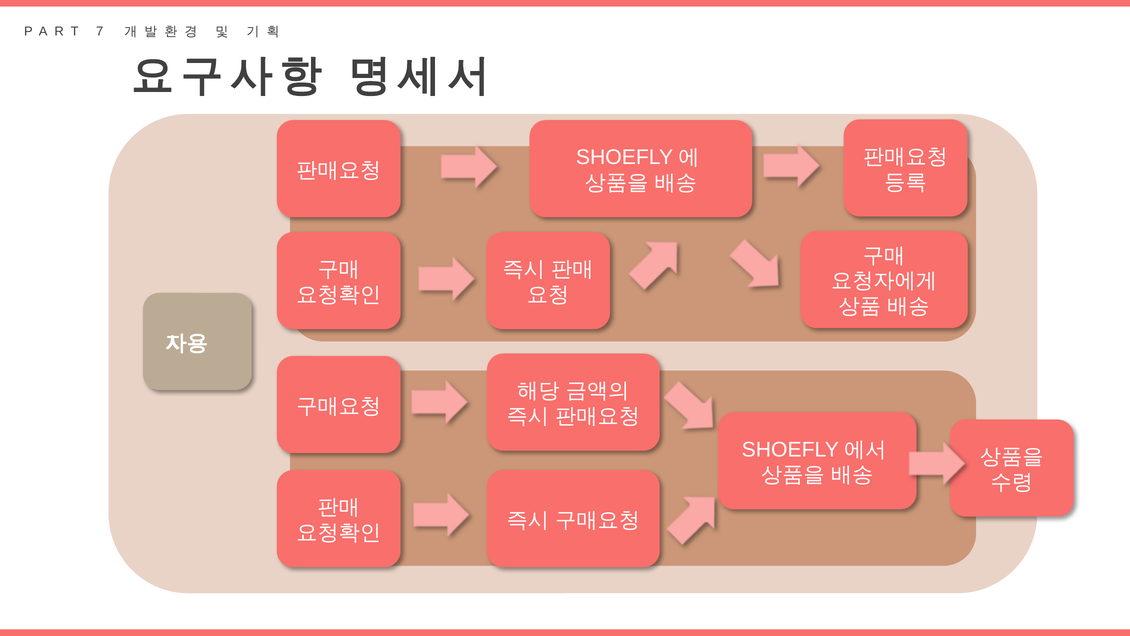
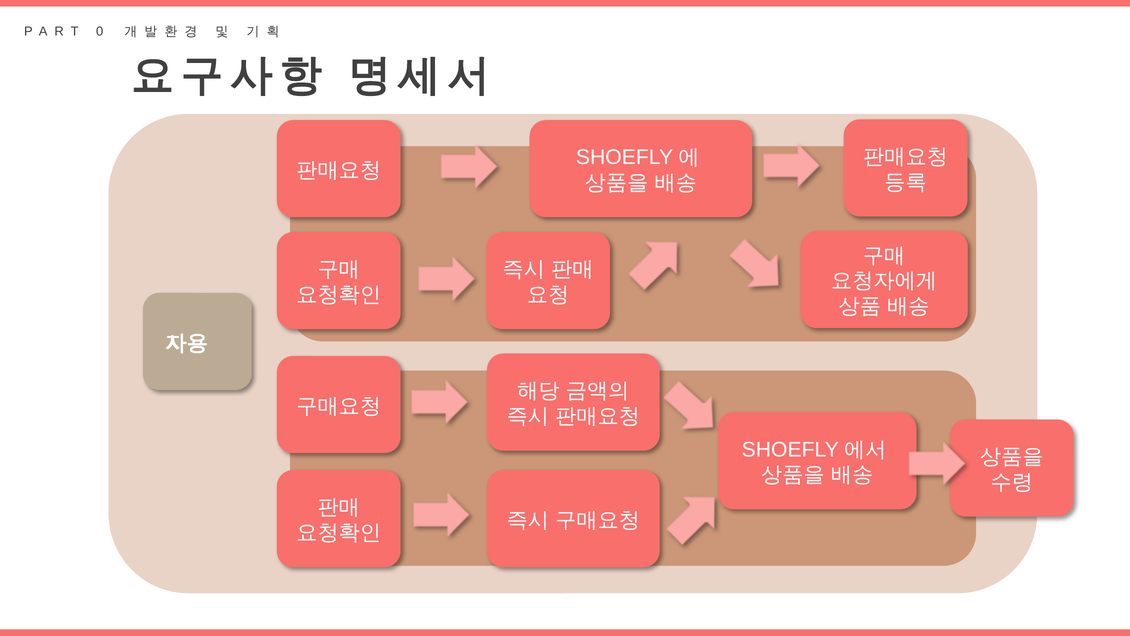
7: 7 -> 0
